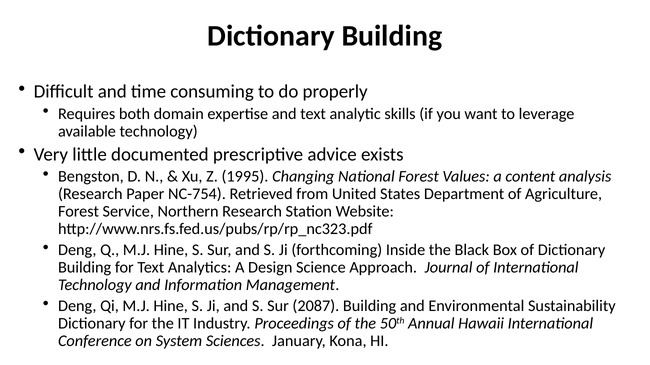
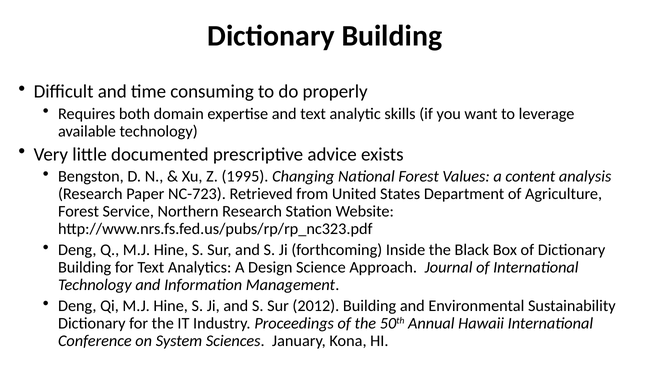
NC-754: NC-754 -> NC-723
2087: 2087 -> 2012
